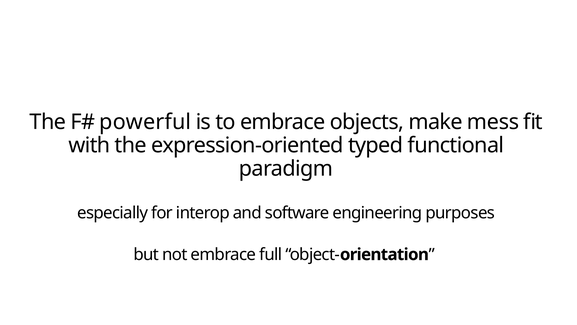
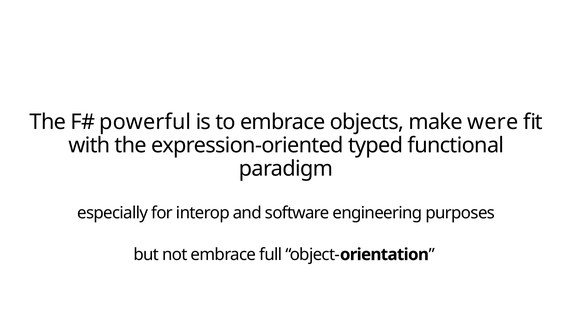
mess: mess -> were
